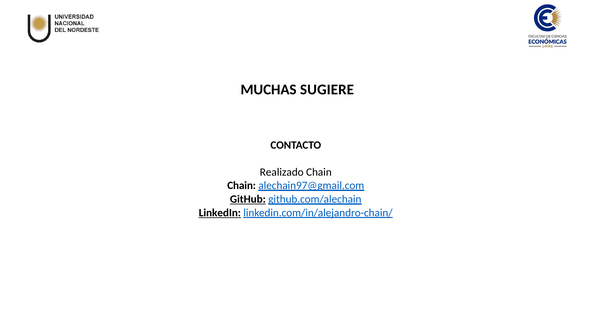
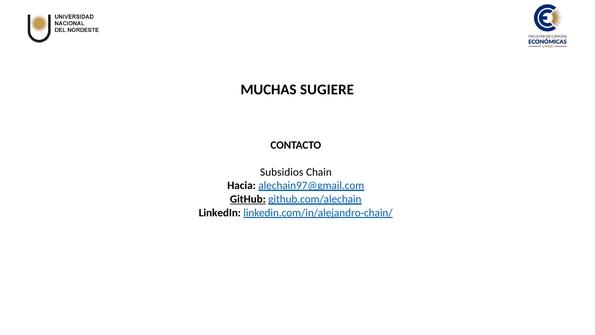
Realizado: Realizado -> Subsidios
Chain at (242, 185): Chain -> Hacia
LinkedIn underline: present -> none
